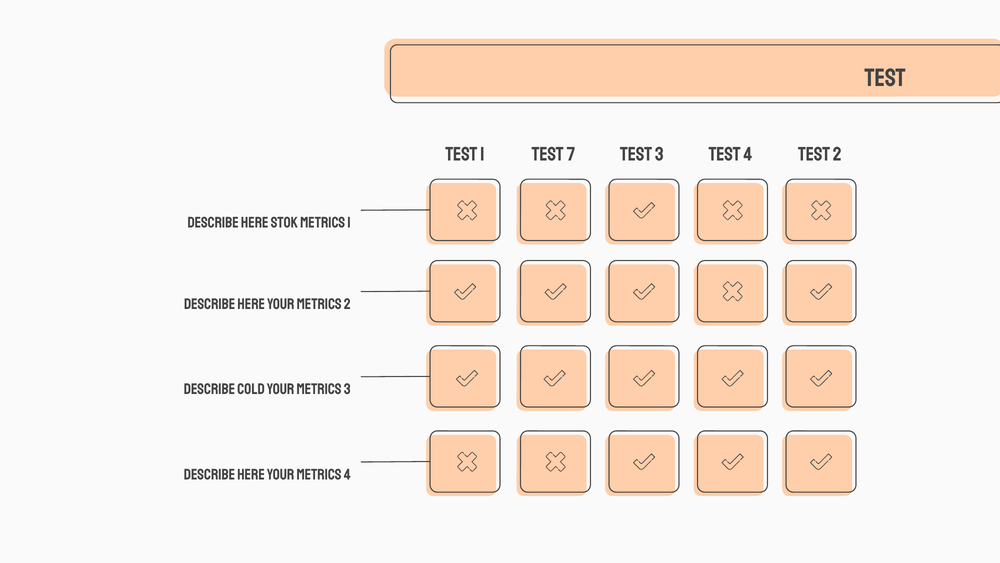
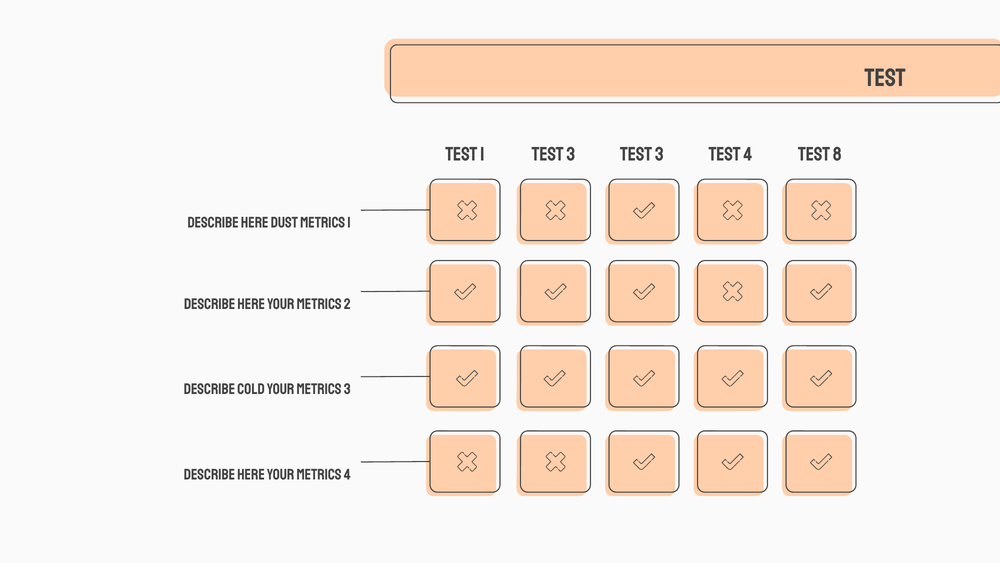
1 TEST 7: 7 -> 3
TEST 2: 2 -> 8
stok: stok -> dust
